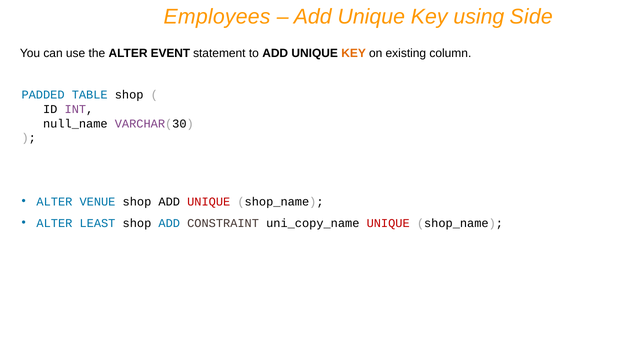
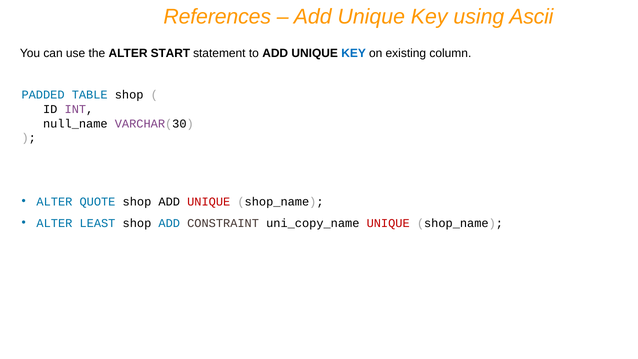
Employees: Employees -> References
Side: Side -> Ascii
EVENT: EVENT -> START
KEY at (354, 53) colour: orange -> blue
VENUE: VENUE -> QUOTE
